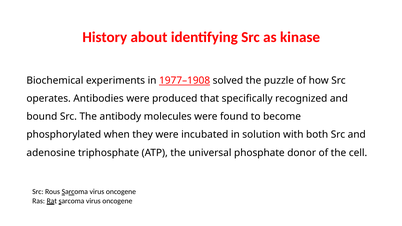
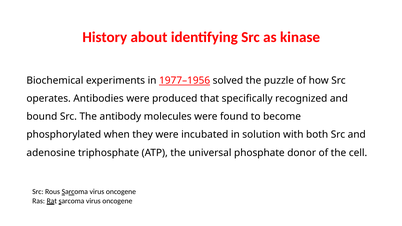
1977–1908: 1977–1908 -> 1977–1956
